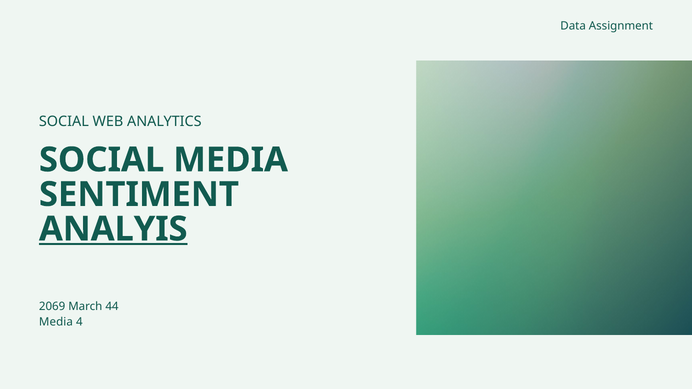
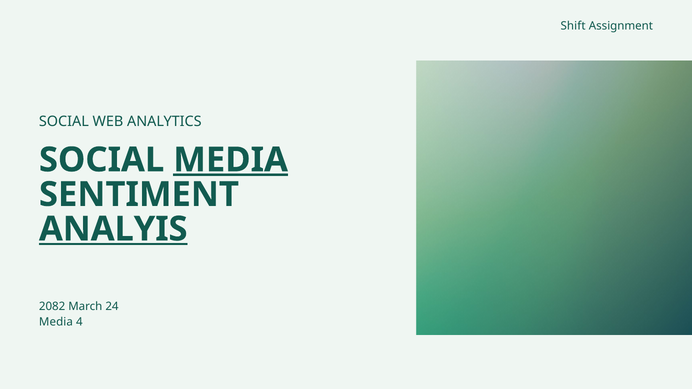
Data: Data -> Shift
MEDIA at (231, 160) underline: none -> present
2069: 2069 -> 2082
44: 44 -> 24
